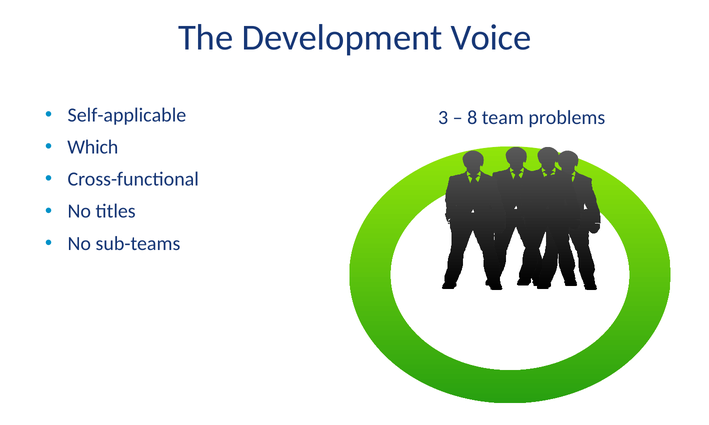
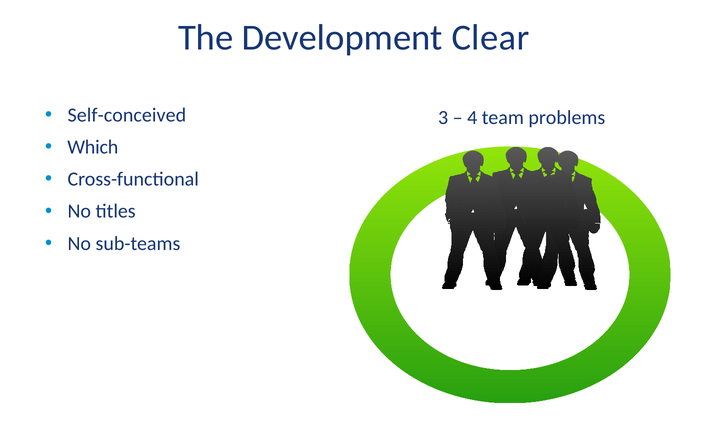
Voice: Voice -> Clear
Self-applicable: Self-applicable -> Self-conceived
8: 8 -> 4
